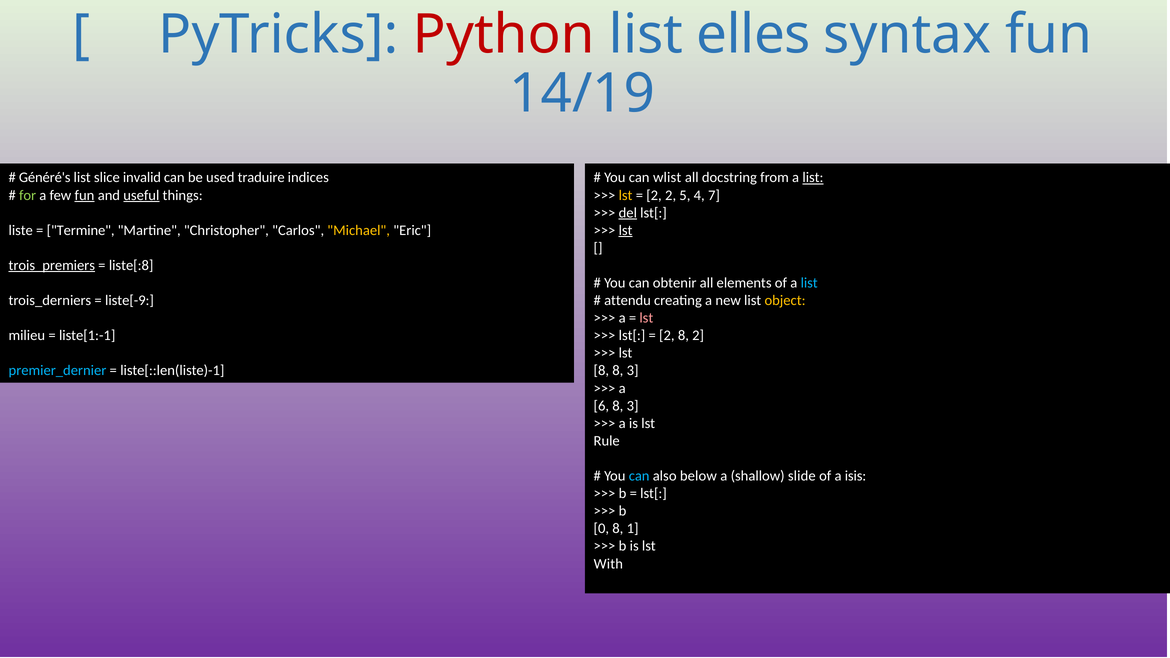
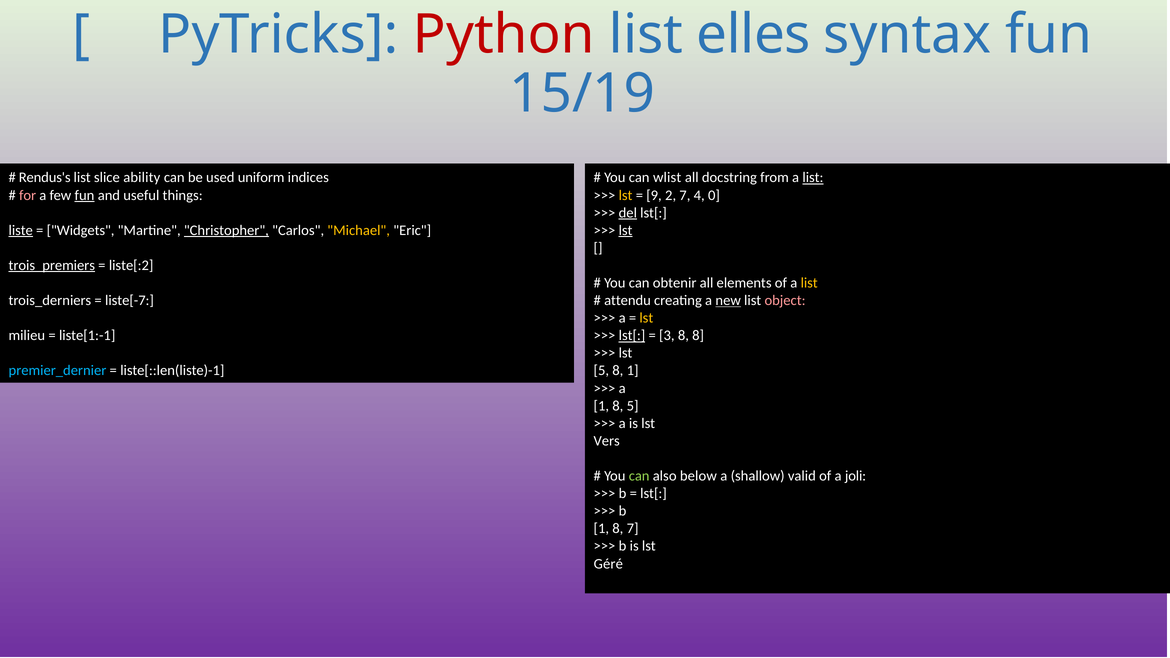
14/19: 14/19 -> 15/19
Généré's: Généré's -> Rendus's
invalid: invalid -> ability
traduire: traduire -> uniform
for colour: light green -> pink
useful underline: present -> none
2 at (654, 195): 2 -> 9
2 5: 5 -> 7
7: 7 -> 0
liste underline: none -> present
Termine: Termine -> Widgets
Christopher underline: none -> present
liste[:8: liste[:8 -> liste[:2
list at (809, 283) colour: light blue -> yellow
liste[-9: liste[-9 -> liste[-7
new underline: none -> present
object colour: yellow -> pink
lst at (646, 318) colour: pink -> yellow
lst[ at (632, 336) underline: none -> present
2 at (667, 336): 2 -> 3
8 2: 2 -> 8
8 at (601, 371): 8 -> 5
3 at (633, 371): 3 -> 1
6 at (601, 406): 6 -> 1
3 at (633, 406): 3 -> 5
Rule: Rule -> Vers
can at (639, 476) colour: light blue -> light green
slide: slide -> valid
isis: isis -> joli
0 at (601, 529): 0 -> 1
8 1: 1 -> 7
With: With -> Géré
